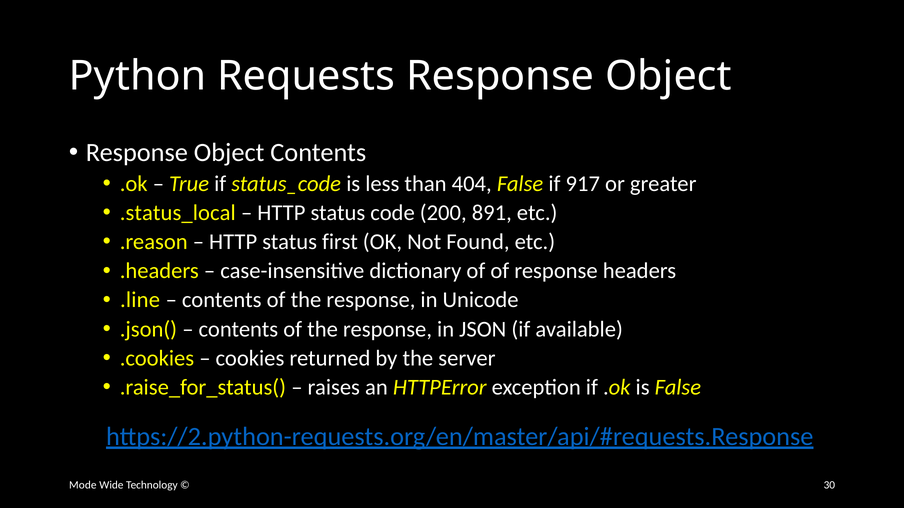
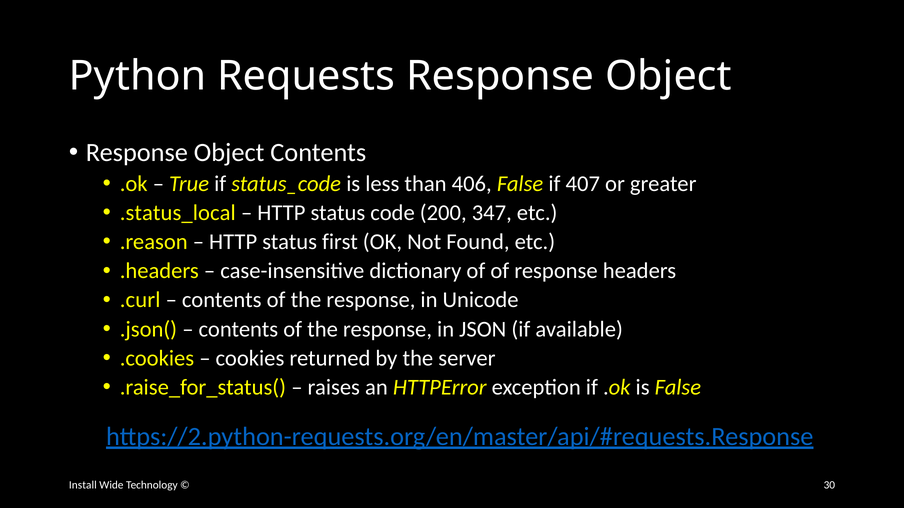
404: 404 -> 406
917: 917 -> 407
891: 891 -> 347
.line: .line -> .curl
Mode: Mode -> Install
